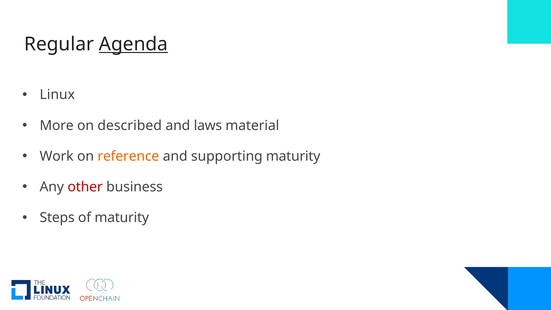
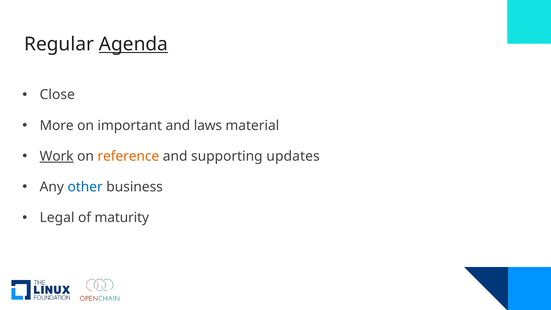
Linux: Linux -> Close
described: described -> important
Work underline: none -> present
supporting maturity: maturity -> updates
other colour: red -> blue
Steps: Steps -> Legal
